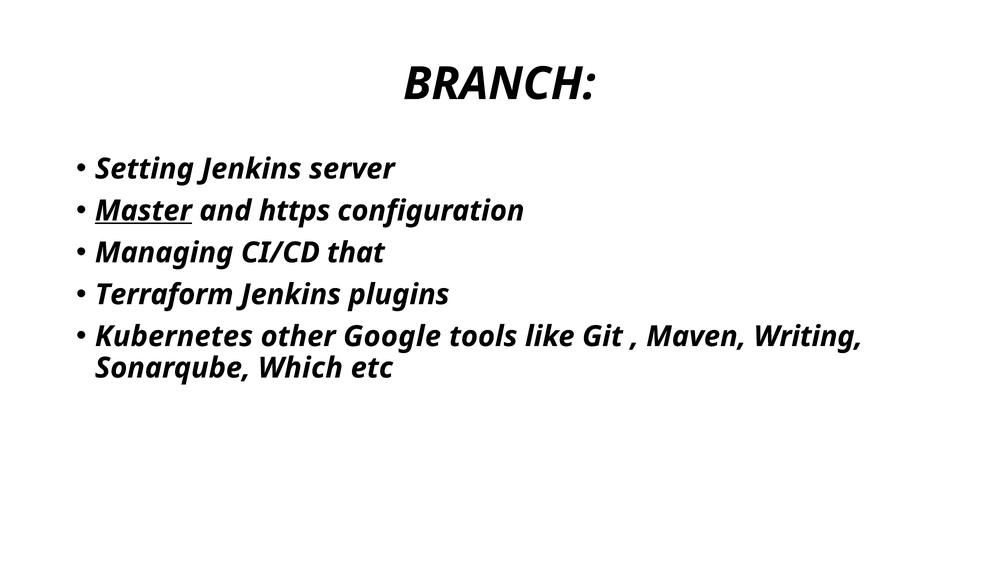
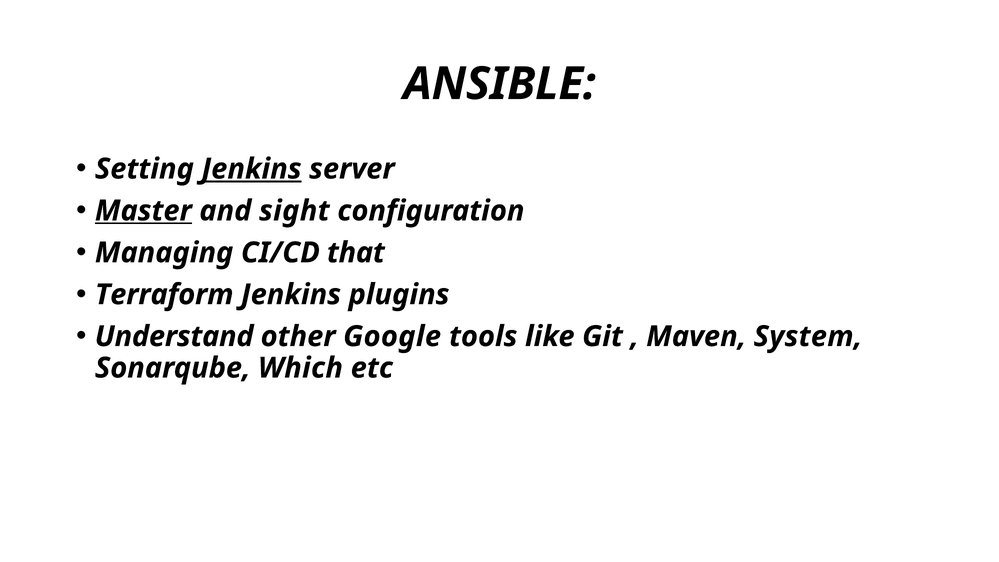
BRANCH: BRANCH -> ANSIBLE
Jenkins at (252, 169) underline: none -> present
https: https -> sight
Kubernetes: Kubernetes -> Understand
Writing: Writing -> System
